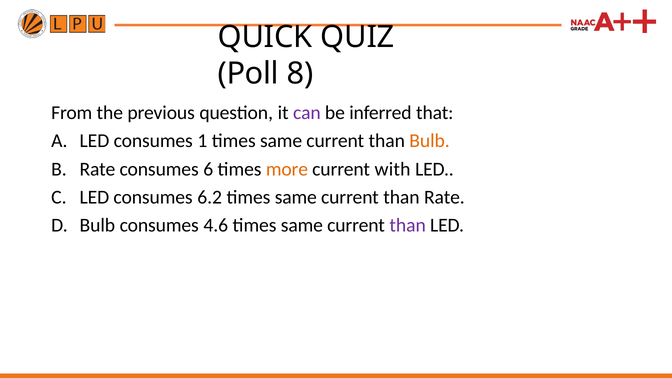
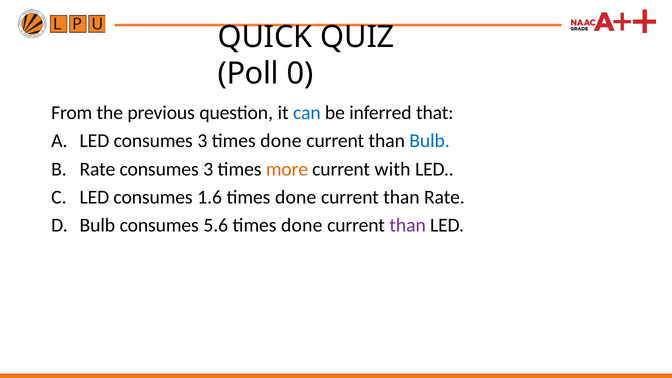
8: 8 -> 0
can colour: purple -> blue
LED consumes 1: 1 -> 3
same at (281, 141): same -> done
Bulb at (430, 141) colour: orange -> blue
6 at (208, 169): 6 -> 3
6.2: 6.2 -> 1.6
same at (296, 197): same -> done
4.6: 4.6 -> 5.6
same at (302, 225): same -> done
